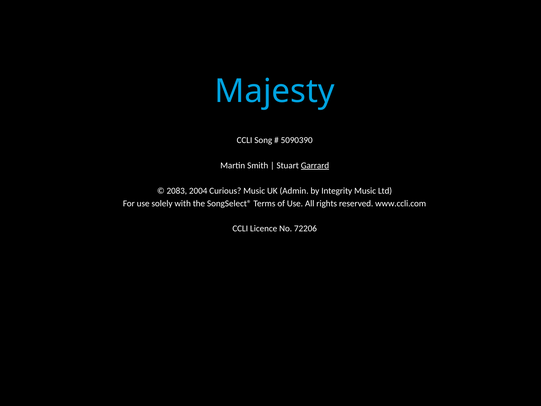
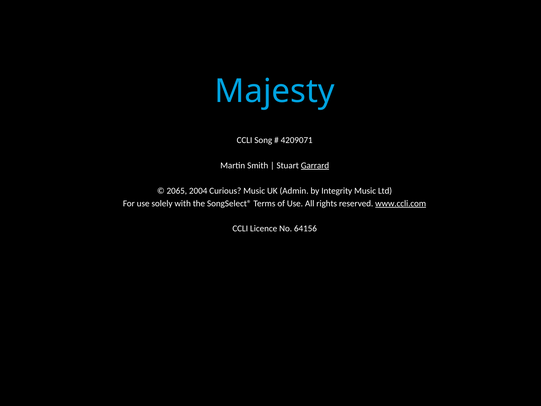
5090390: 5090390 -> 4209071
2083: 2083 -> 2065
www.ccli.com underline: none -> present
72206: 72206 -> 64156
